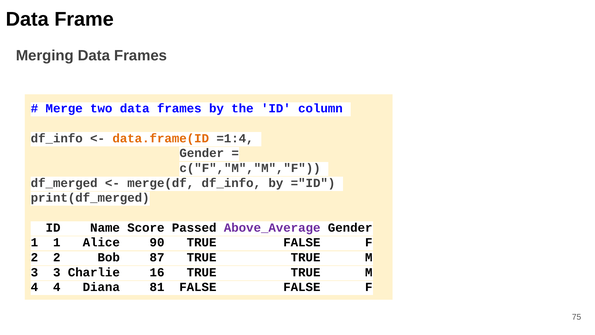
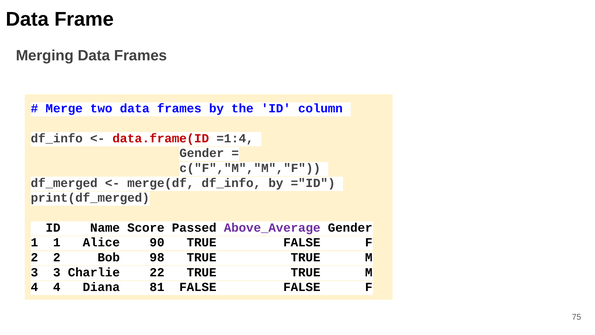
data.frame(ID colour: orange -> red
87: 87 -> 98
16: 16 -> 22
